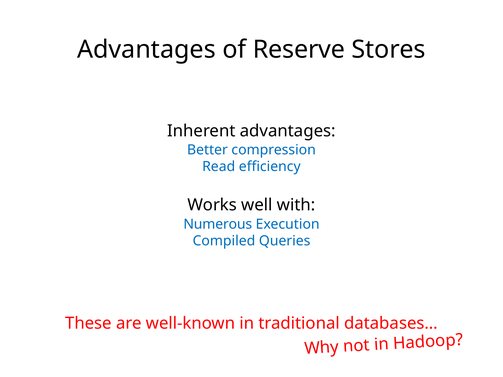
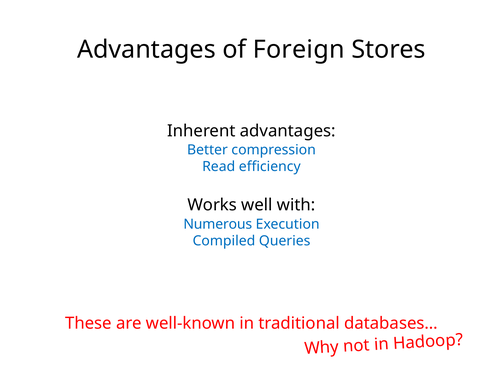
Reserve: Reserve -> Foreign
